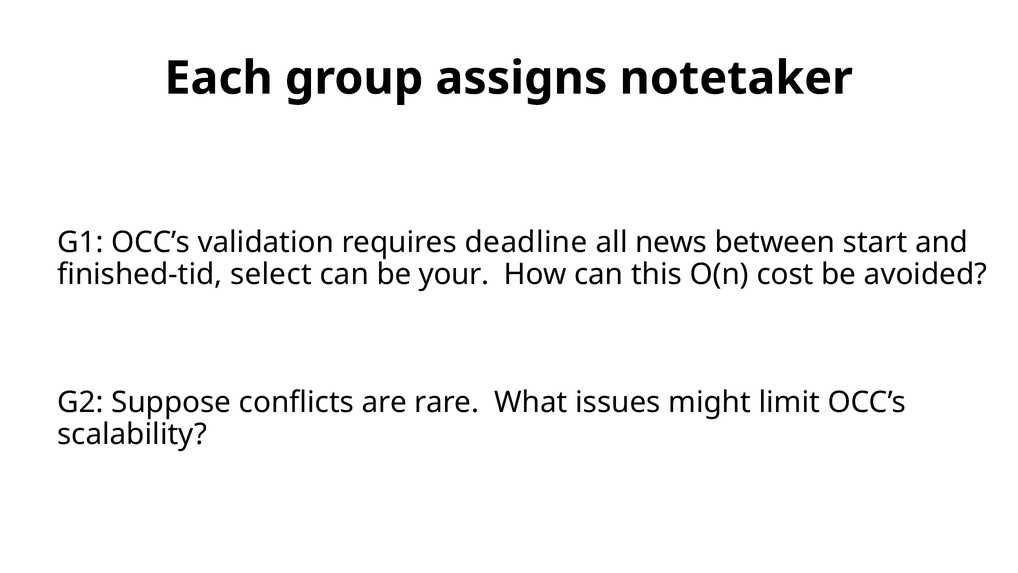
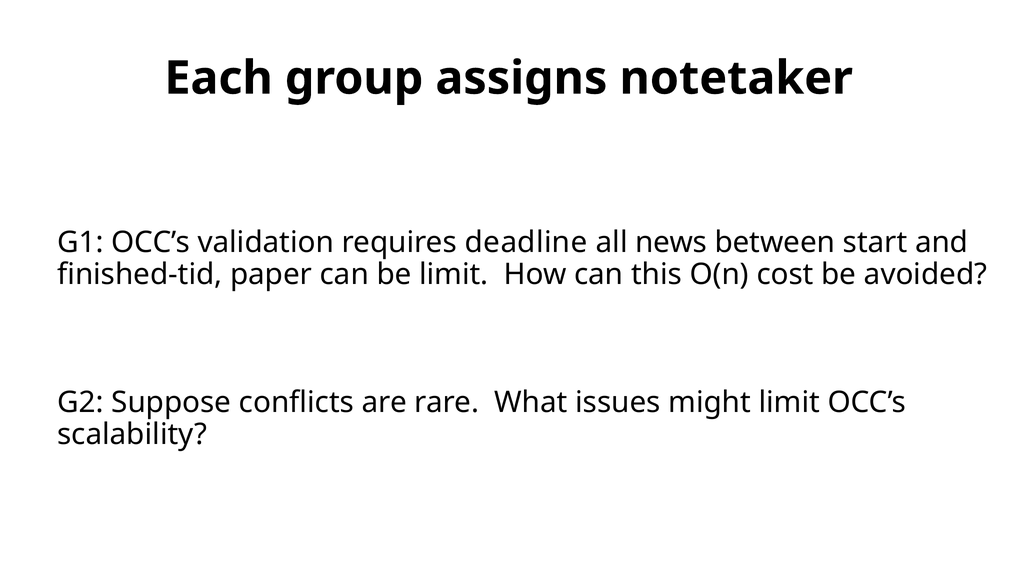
select: select -> paper
be your: your -> limit
